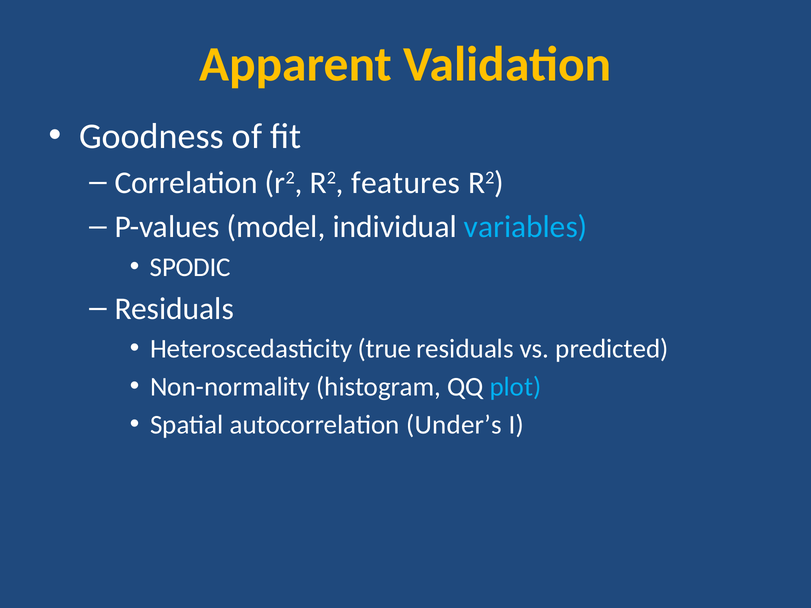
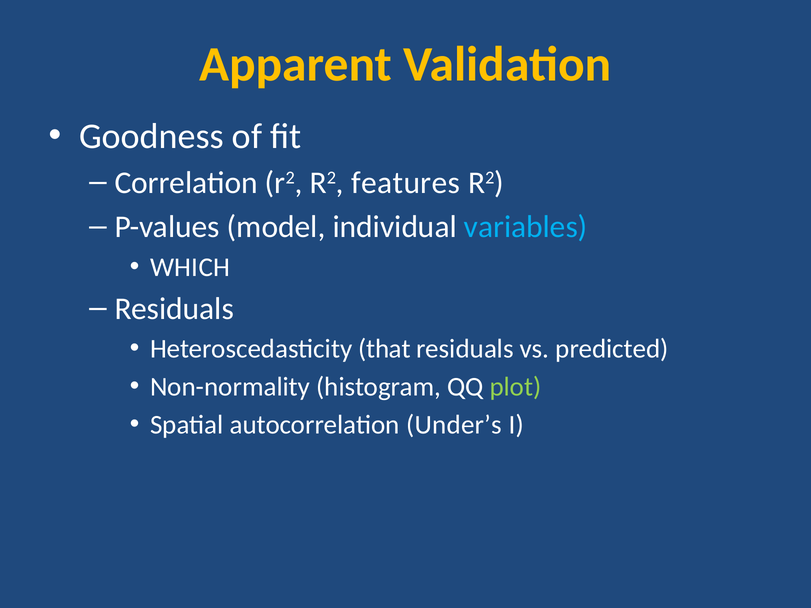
SPODIC: SPODIC -> WHICH
true: true -> that
plot colour: light blue -> light green
